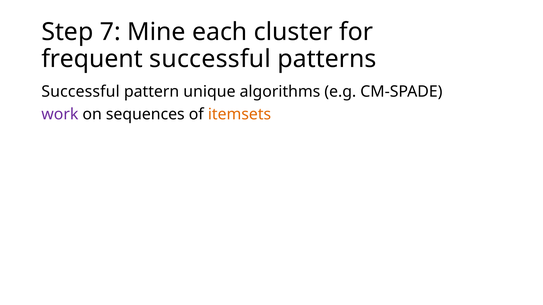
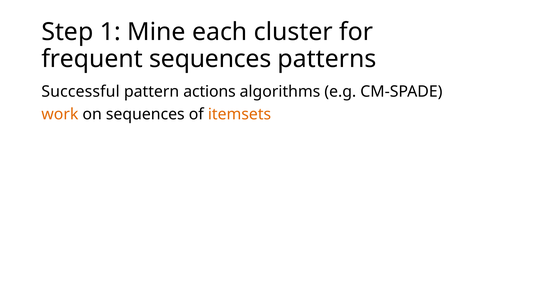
7: 7 -> 1
frequent successful: successful -> sequences
unique: unique -> actions
work colour: purple -> orange
